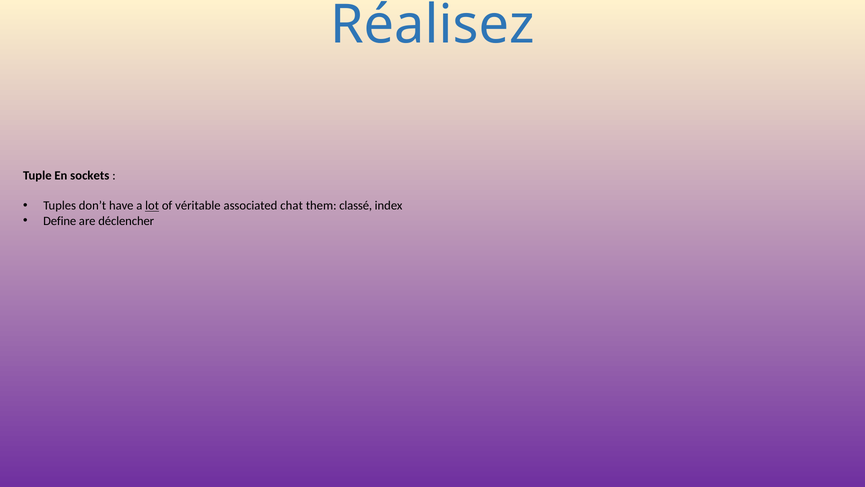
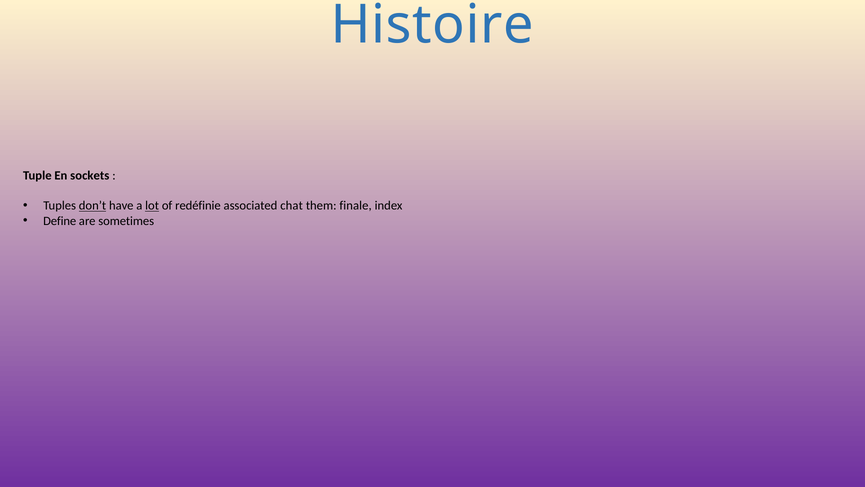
Réalisez: Réalisez -> Histoire
don’t underline: none -> present
véritable: véritable -> redéfinie
classé: classé -> finale
déclencher: déclencher -> sometimes
